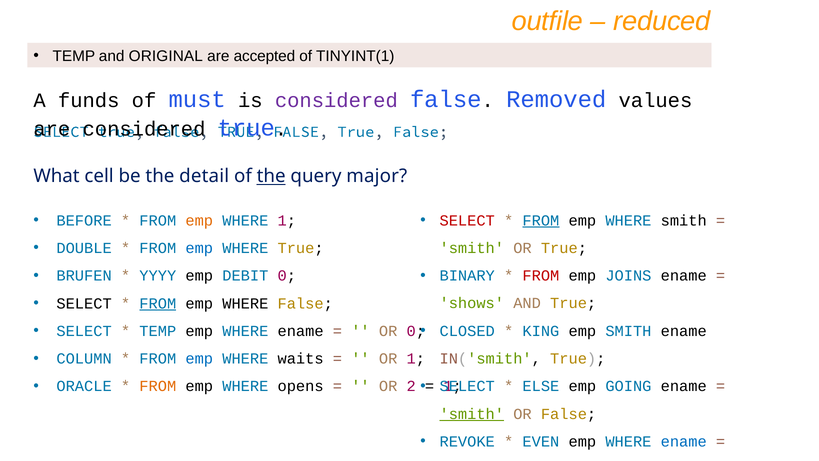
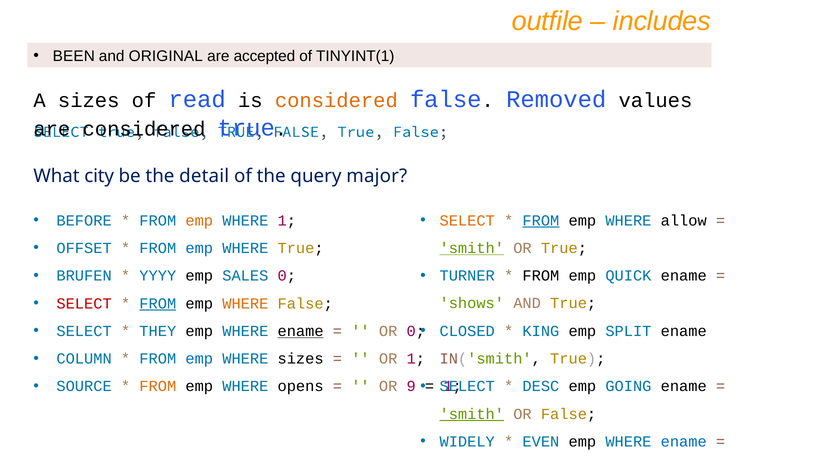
reduced: reduced -> includes
TEMP at (74, 56): TEMP -> BEEN
A funds: funds -> sizes
must: must -> read
considered at (336, 100) colour: purple -> orange
cell: cell -> city
the at (271, 176) underline: present -> none
SELECT at (467, 220) colour: red -> orange
WHERE smith: smith -> allow
DOUBLE: DOUBLE -> OFFSET
smith at (472, 248) underline: none -> present
DEBIT: DEBIT -> SALES
BINARY: BINARY -> TURNER
FROM at (541, 276) colour: red -> black
JOINS: JOINS -> QUICK
SELECT at (84, 303) colour: black -> red
WHERE at (245, 303) colour: black -> orange
TEMP at (158, 331): TEMP -> THEY
ename at (301, 331) underline: none -> present
emp SMITH: SMITH -> SPLIT
WHERE waits: waits -> sizes
ORACLE: ORACLE -> SOURCE
2: 2 -> 9
ELSE: ELSE -> DESC
REVOKE: REVOKE -> WIDELY
